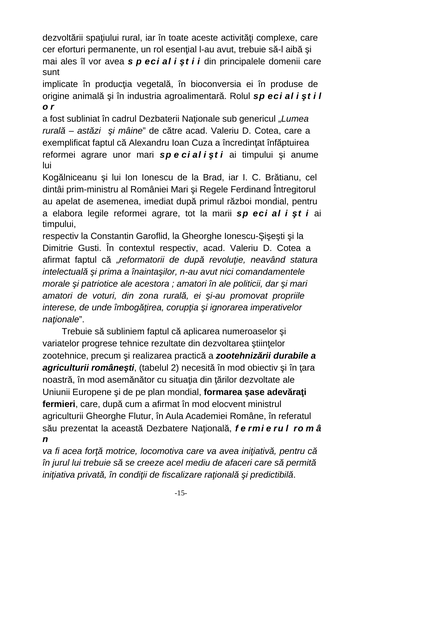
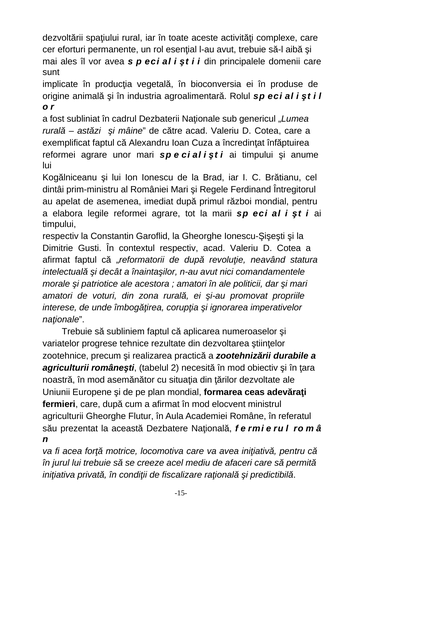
prima: prima -> decât
şase: şase -> ceas
